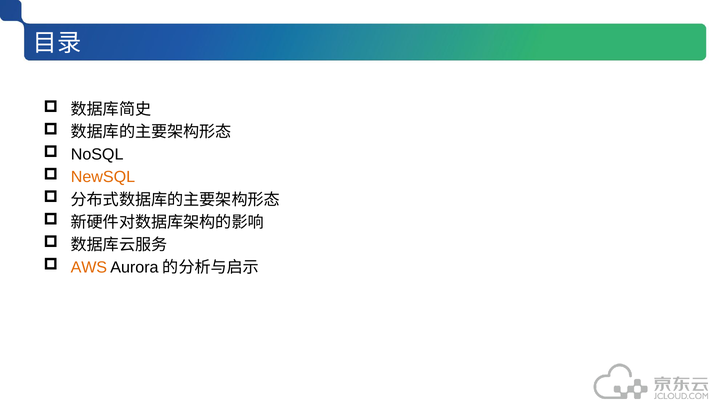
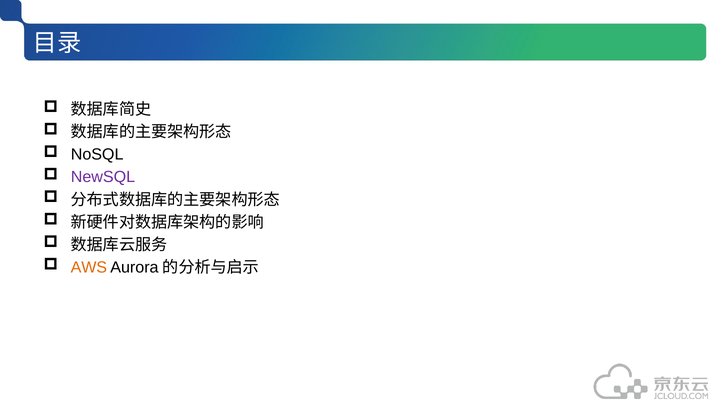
NewSQL colour: orange -> purple
